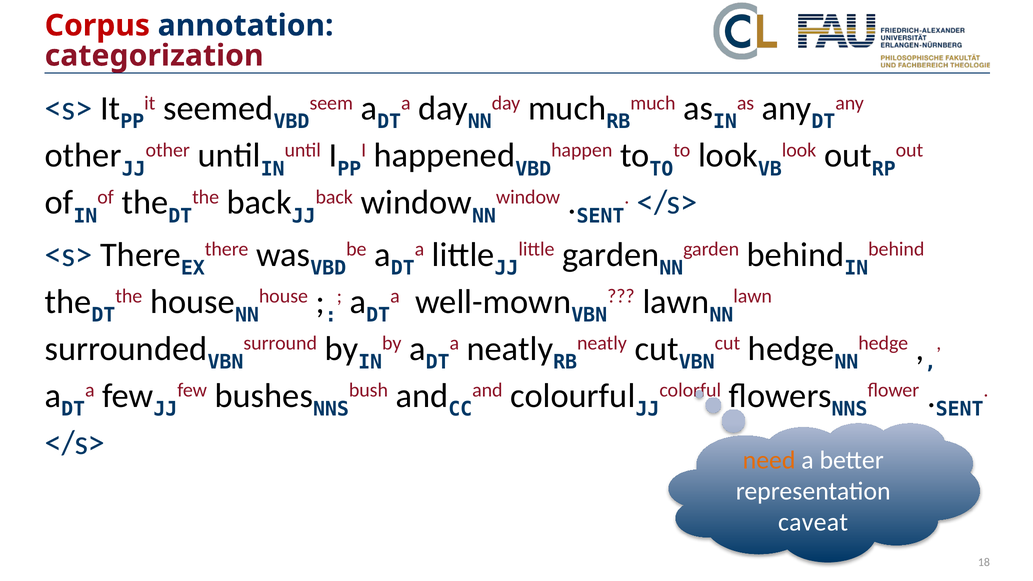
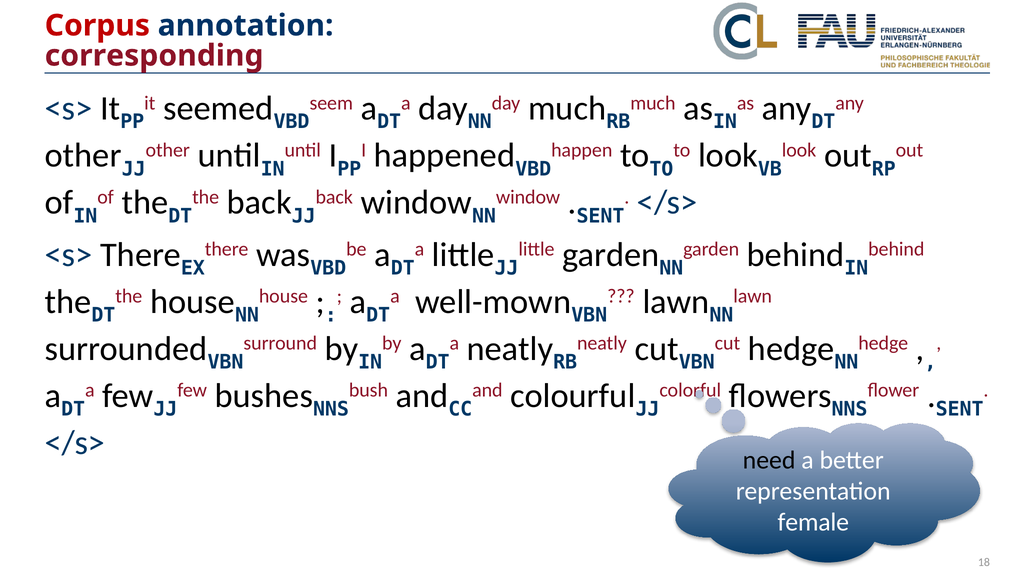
categorization: categorization -> corresponding
need colour: orange -> black
caveat: caveat -> female
